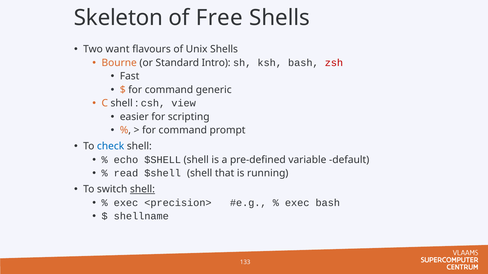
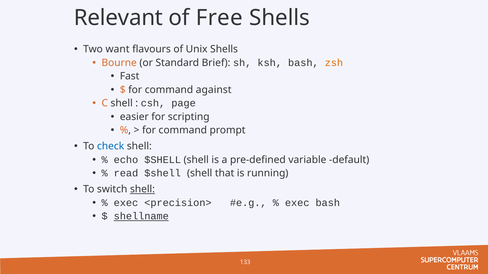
Skeleton: Skeleton -> Relevant
Intro: Intro -> Brief
zsh colour: red -> orange
generic: generic -> against
view: view -> page
shellname underline: none -> present
